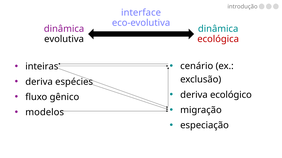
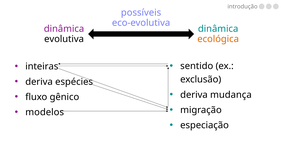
interface: interface -> possíveis
ecológica colour: red -> orange
cenário: cenário -> sentido
ecológico: ecológico -> mudança
